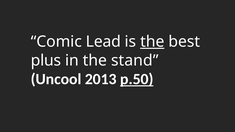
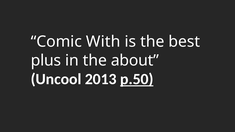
Lead: Lead -> With
the at (152, 42) underline: present -> none
stand: stand -> about
